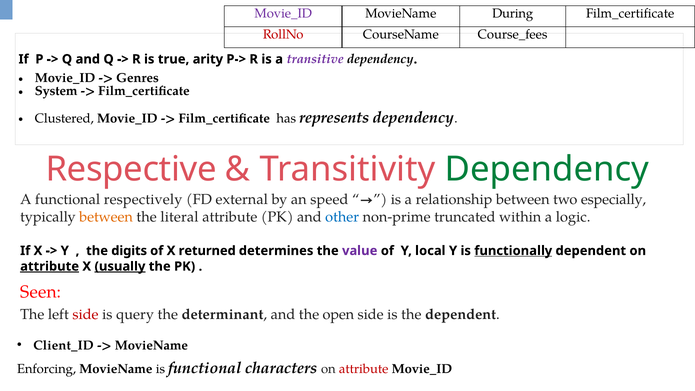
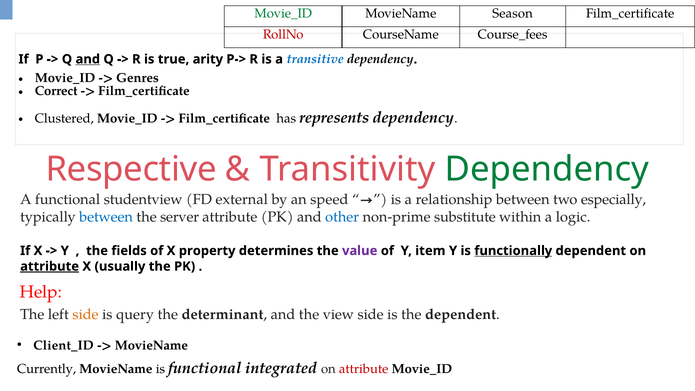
Movie_ID at (283, 13) colour: purple -> green
During: During -> Season
and at (88, 59) underline: none -> present
transitive colour: purple -> blue
System: System -> Correct
respectively: respectively -> studentview
between at (106, 217) colour: orange -> blue
literal: literal -> server
truncated: truncated -> substitute
digits: digits -> fields
returned: returned -> property
local: local -> item
usually underline: present -> none
Seen: Seen -> Help
side at (86, 314) colour: red -> orange
open: open -> view
Enforcing: Enforcing -> Currently
characters: characters -> integrated
